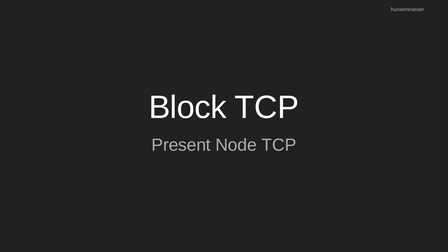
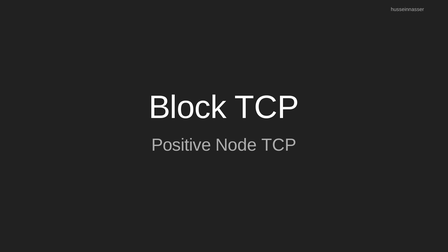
Present: Present -> Positive
